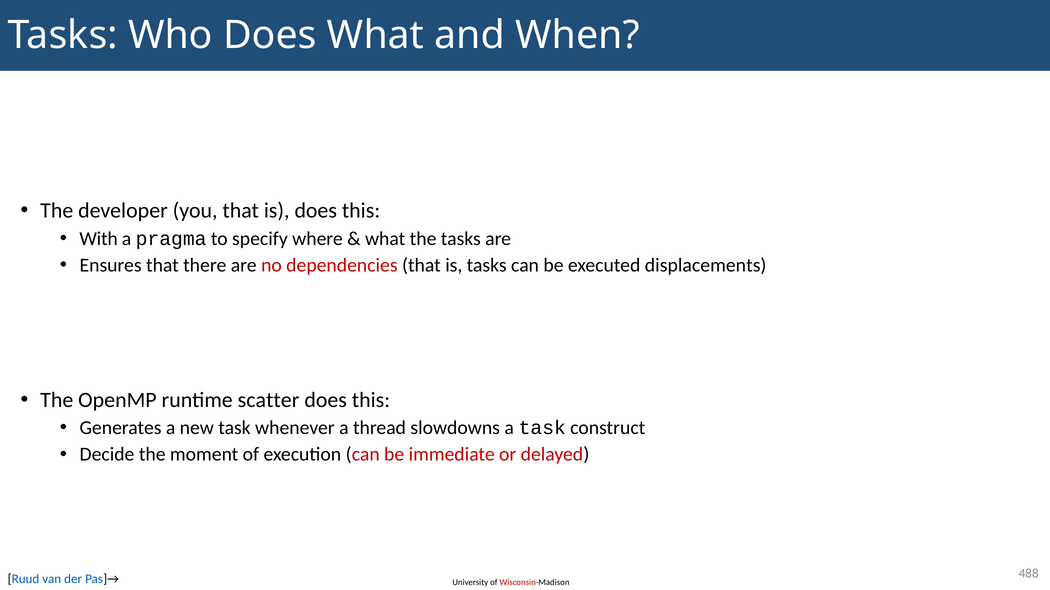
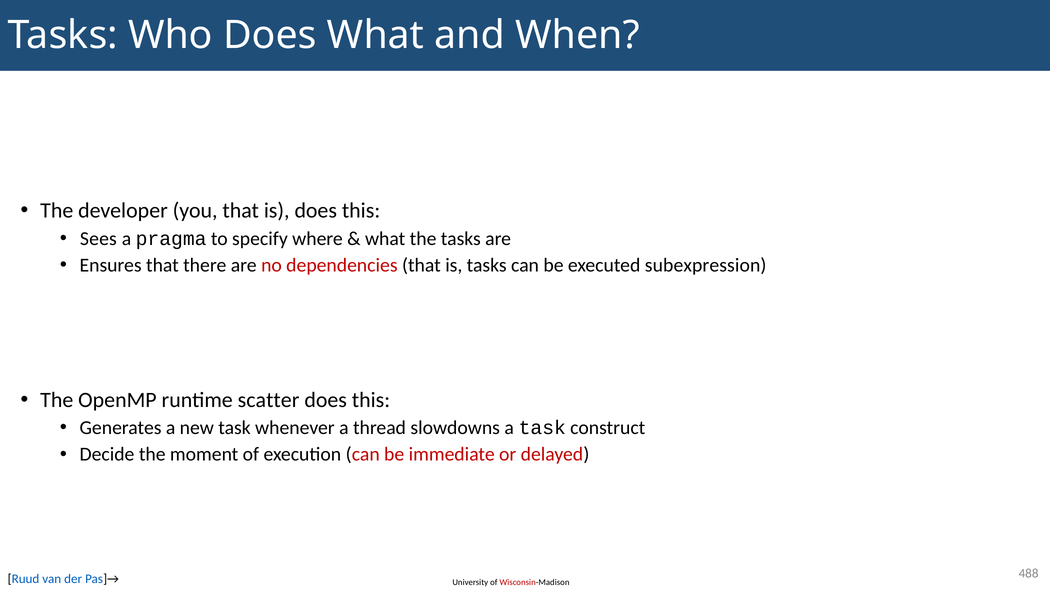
With: With -> Sees
displacements: displacements -> subexpression
